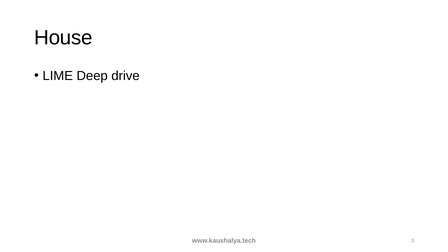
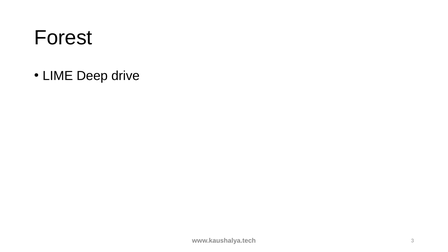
House: House -> Forest
